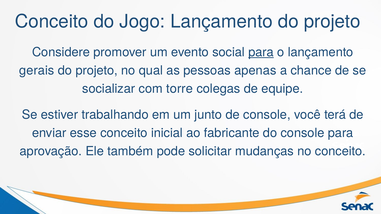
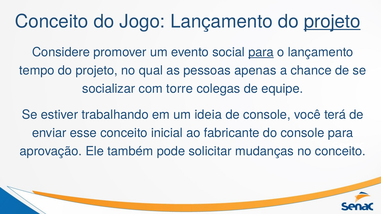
projeto at (332, 22) underline: none -> present
gerais: gerais -> tempo
junto: junto -> ideia
